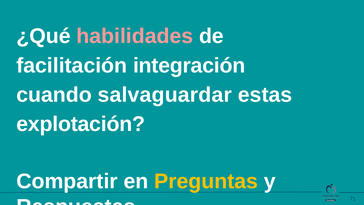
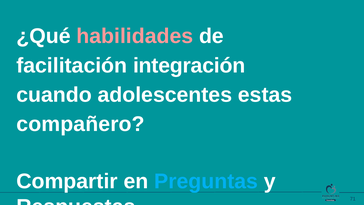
salvaguardar: salvaguardar -> adolescentes
explotación: explotación -> compañero
Preguntas colour: yellow -> light blue
